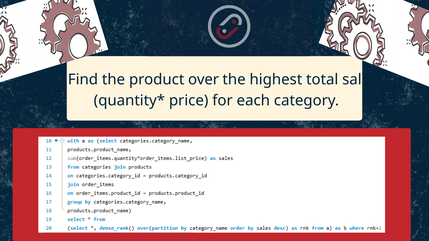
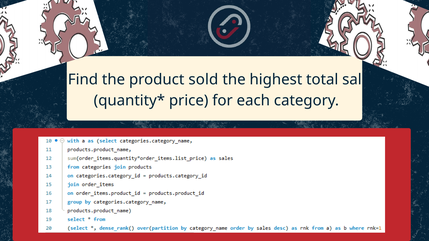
over: over -> sold
